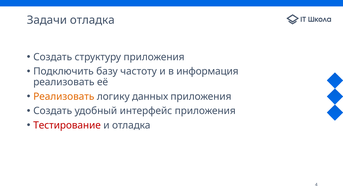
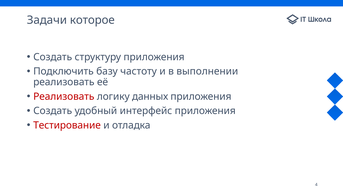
Задачи отладка: отладка -> которое
информация: информация -> выполнении
Реализовать at (64, 96) colour: orange -> red
